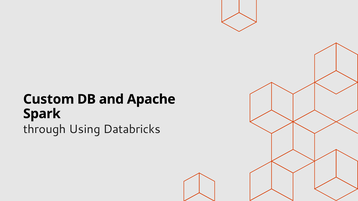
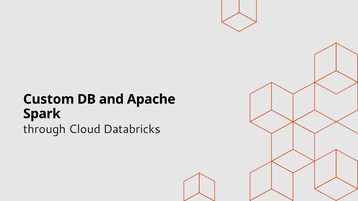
Using: Using -> Cloud
